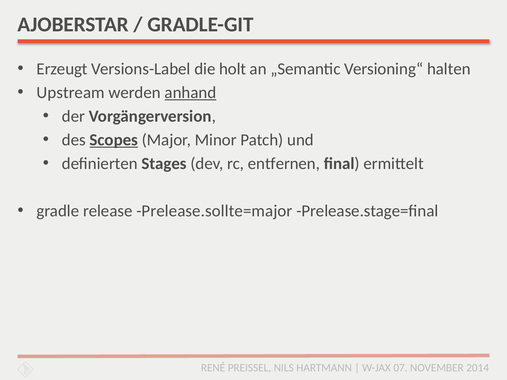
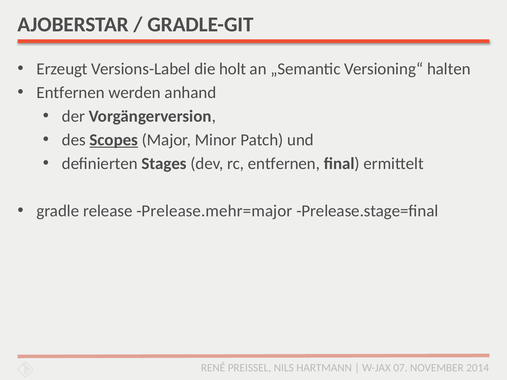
Upstream at (71, 93): Upstream -> Entfernen
anhand underline: present -> none
Prelease.sollte=major: Prelease.sollte=major -> Prelease.mehr=major
